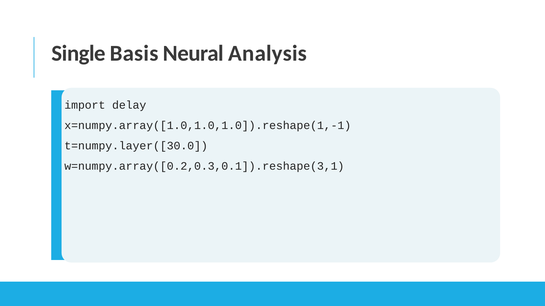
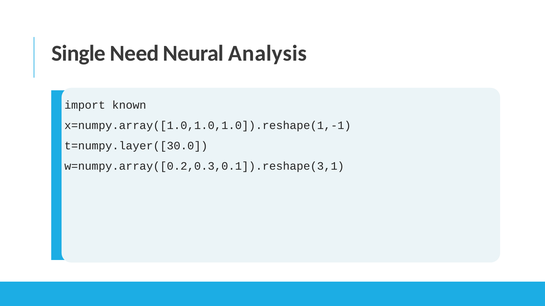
Basis: Basis -> Need
delay: delay -> known
